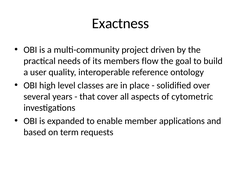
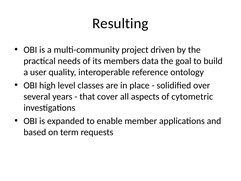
Exactness: Exactness -> Resulting
flow: flow -> data
